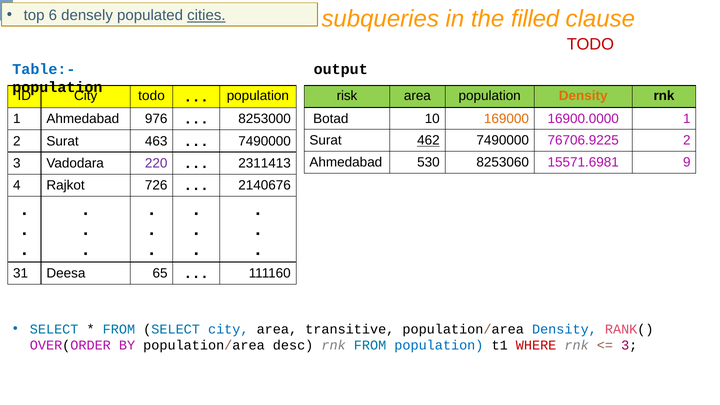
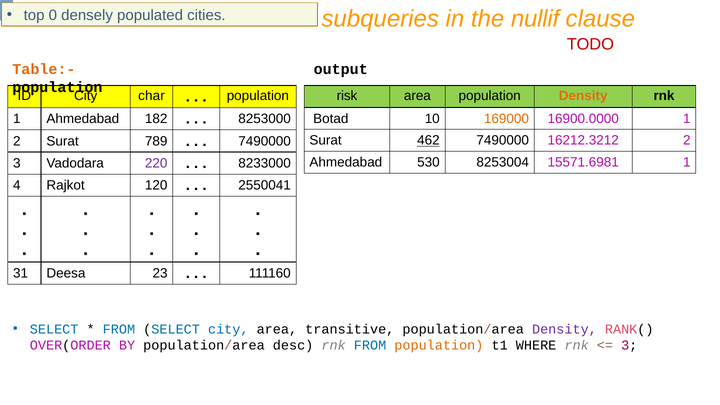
6: 6 -> 0
cities underline: present -> none
filled: filled -> nullif
Table:- colour: blue -> orange
todo at (152, 96): todo -> char
976: 976 -> 182
76706.9225: 76706.9225 -> 16212.3212
463: 463 -> 789
8253060: 8253060 -> 8253004
15571.6981 9: 9 -> 1
2311413: 2311413 -> 8233000
726: 726 -> 120
2140676: 2140676 -> 2550041
65: 65 -> 23
Density at (564, 329) colour: blue -> purple
population at (439, 345) colour: blue -> orange
WHERE colour: red -> black
